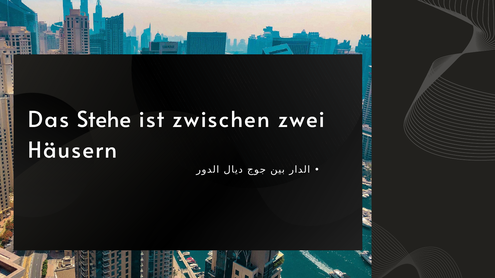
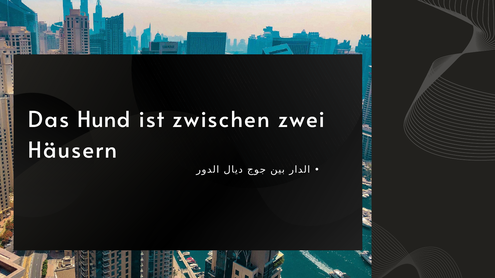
Stehe: Stehe -> Hund
